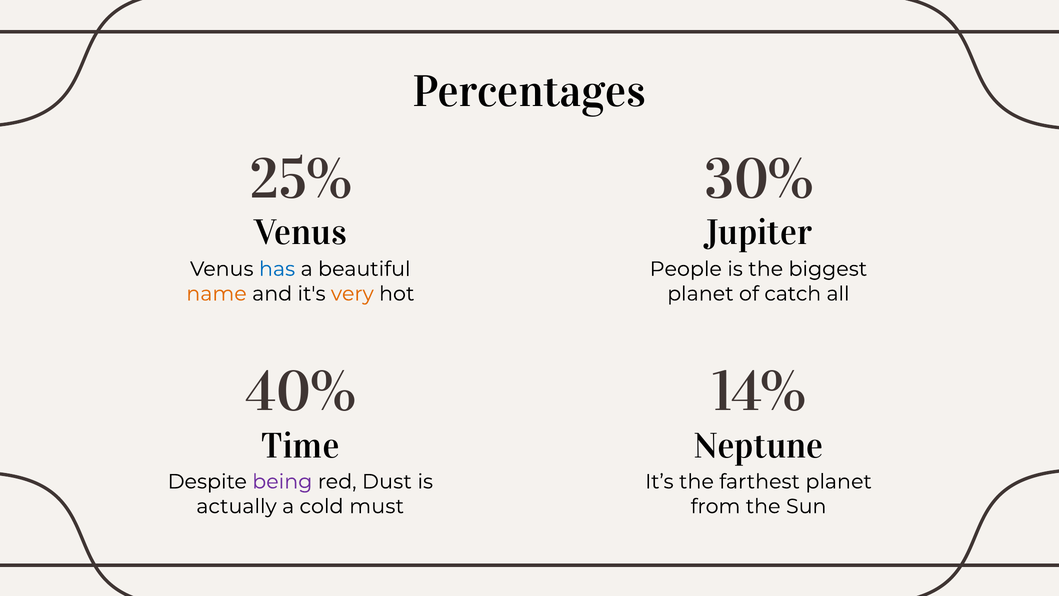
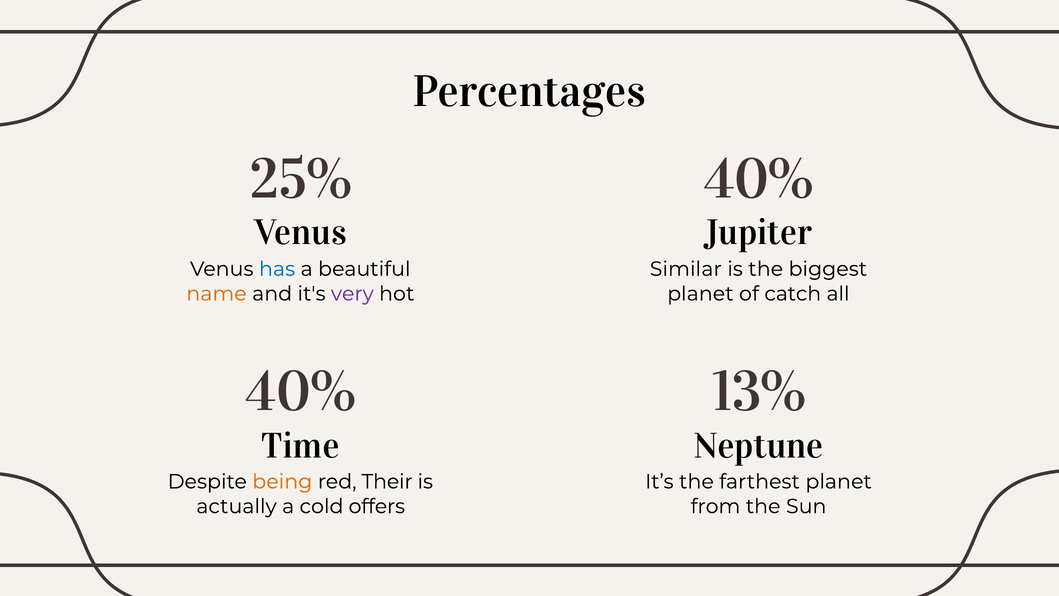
25% 30%: 30% -> 40%
People: People -> Similar
very colour: orange -> purple
14%: 14% -> 13%
being colour: purple -> orange
Dust: Dust -> Their
must: must -> offers
